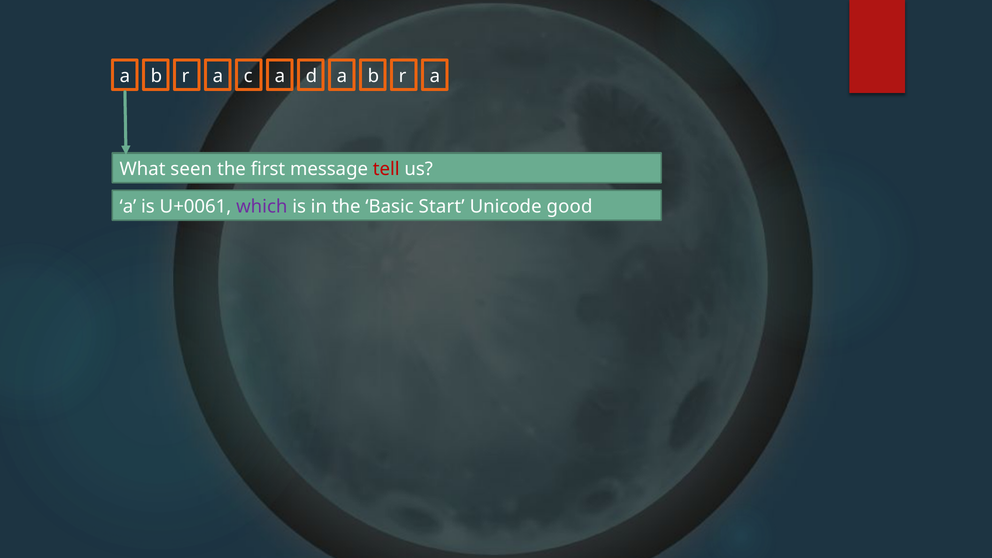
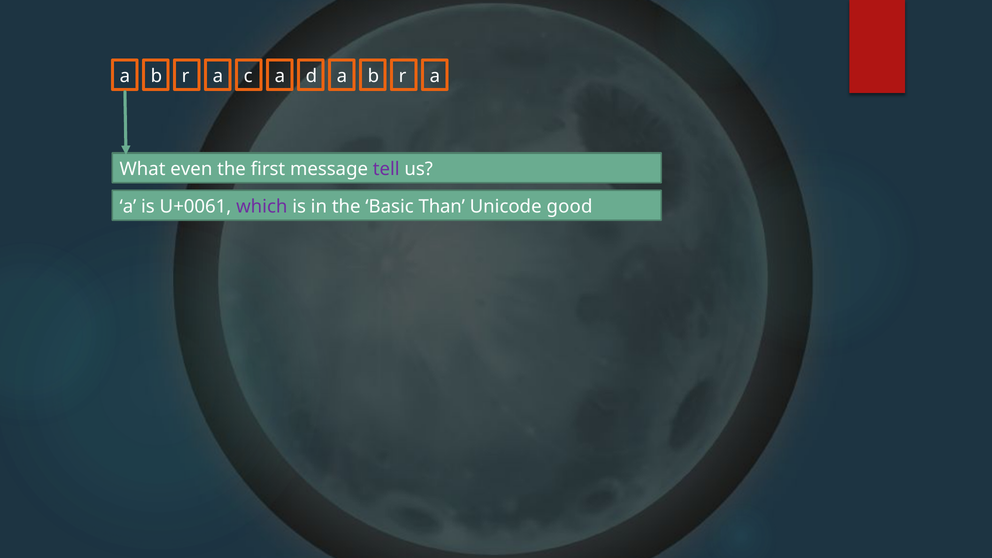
seen: seen -> even
tell colour: red -> purple
Start: Start -> Than
